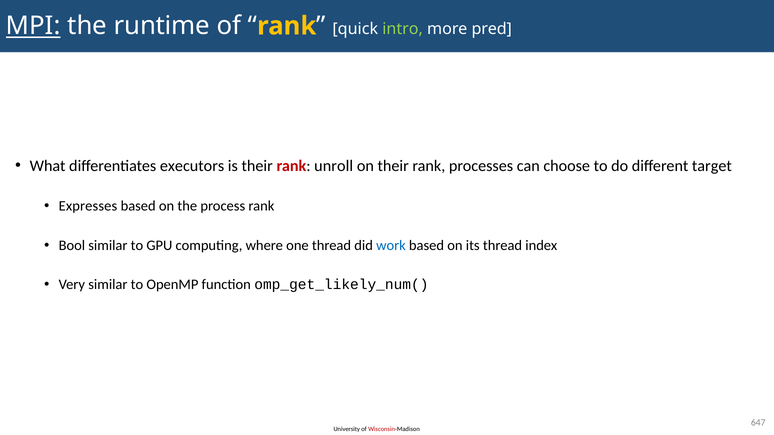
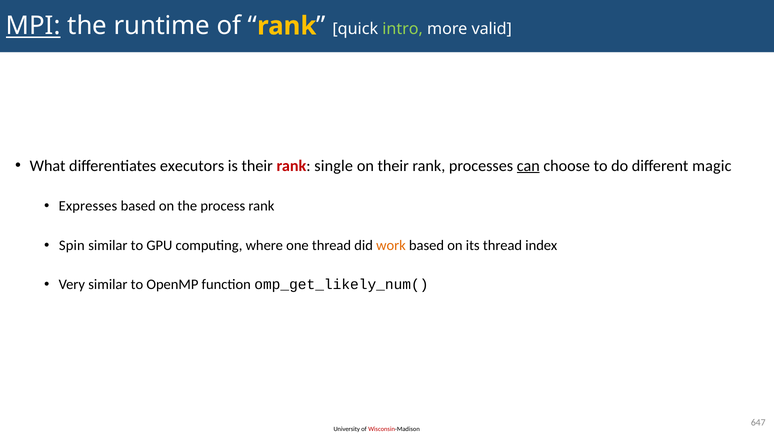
pred: pred -> valid
unroll: unroll -> single
can underline: none -> present
target: target -> magic
Bool: Bool -> Spin
work colour: blue -> orange
